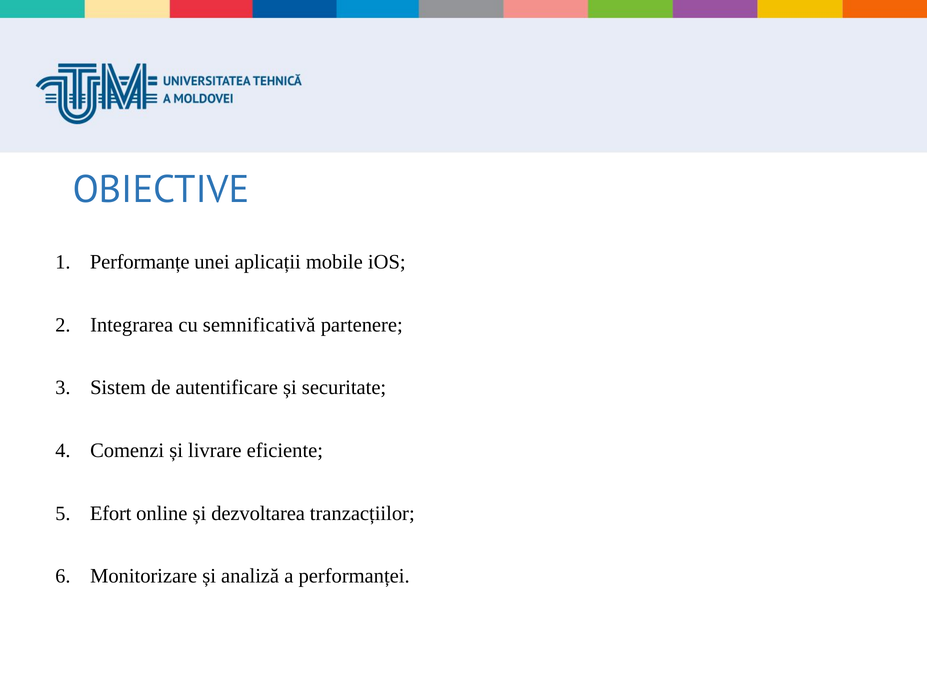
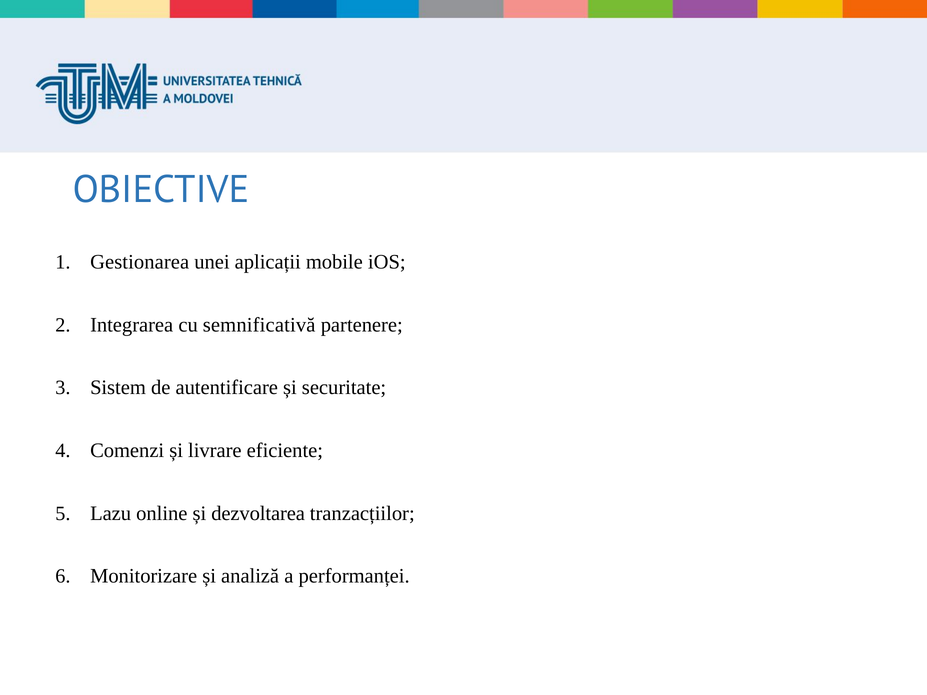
Performanțe: Performanțe -> Gestionarea
Efort: Efort -> Lazu
